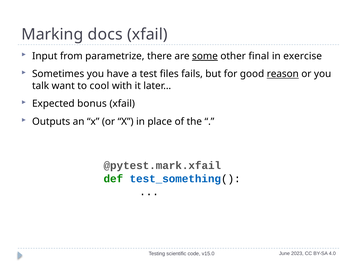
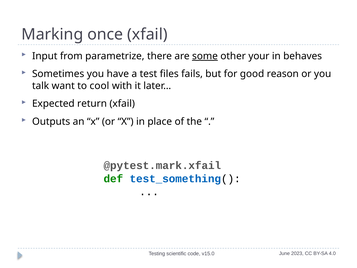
docs: docs -> once
final: final -> your
exercise: exercise -> behaves
reason underline: present -> none
bonus: bonus -> return
